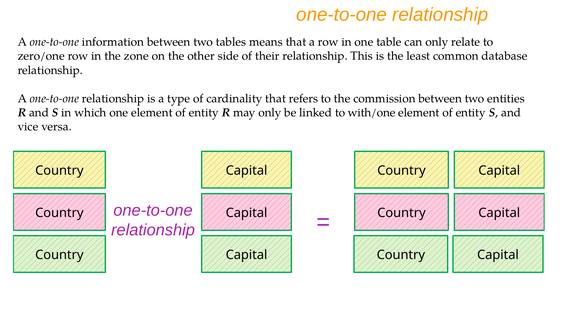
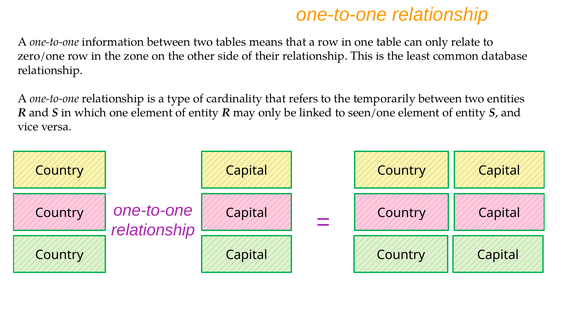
commission: commission -> temporarily
with/one: with/one -> seen/one
